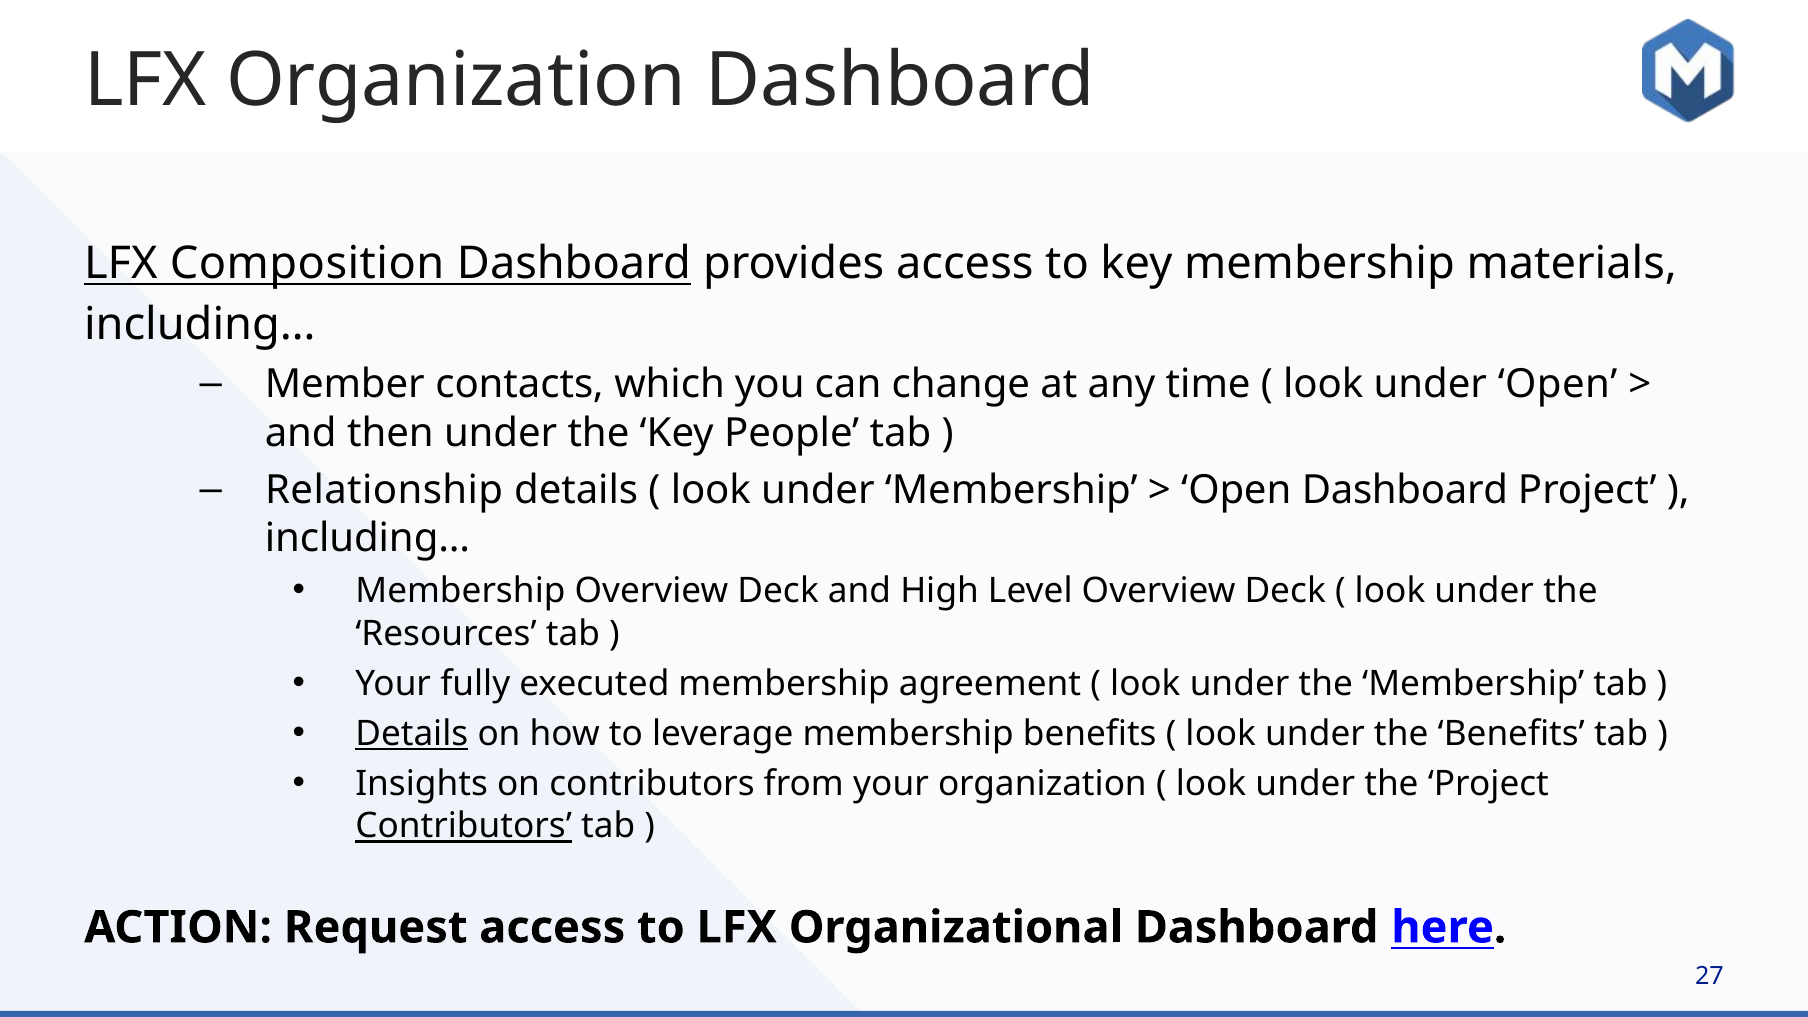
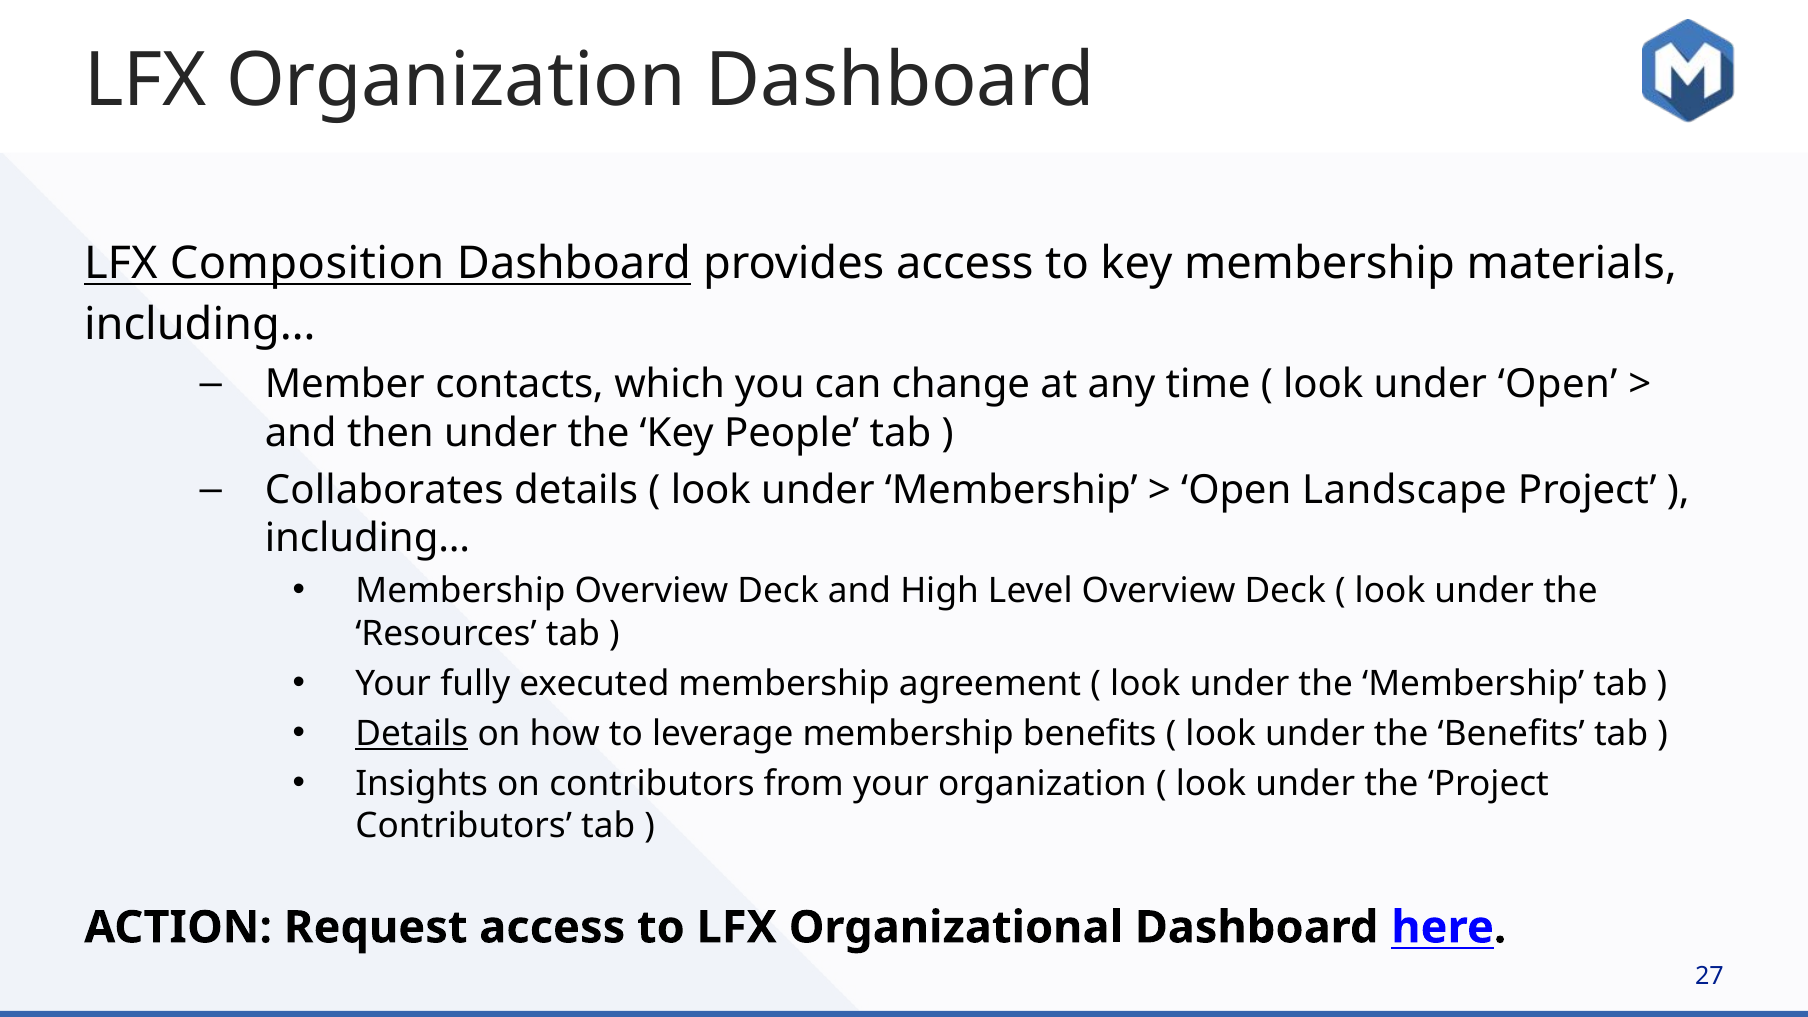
Relationship: Relationship -> Collaborates
Open Dashboard: Dashboard -> Landscape
Contributors at (464, 826) underline: present -> none
